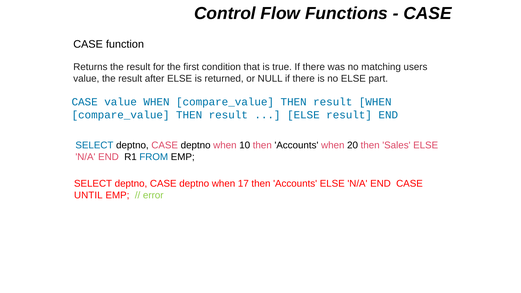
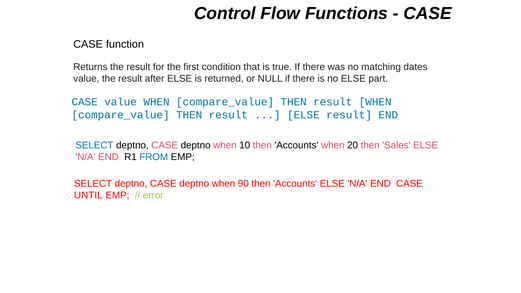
users: users -> dates
17: 17 -> 90
